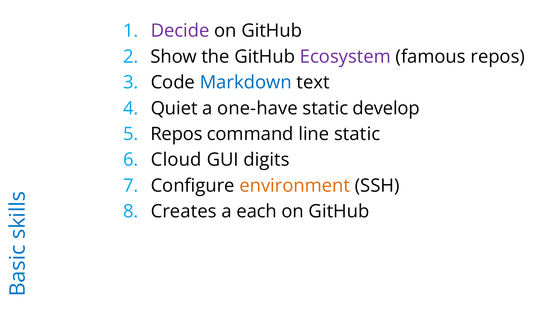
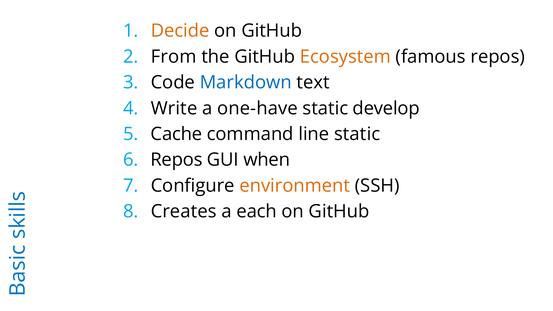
Decide colour: purple -> orange
Show: Show -> From
Ecosystem colour: purple -> orange
Quiet: Quiet -> Write
Repos at (176, 134): Repos -> Cache
Cloud at (176, 160): Cloud -> Repos
digits: digits -> when
